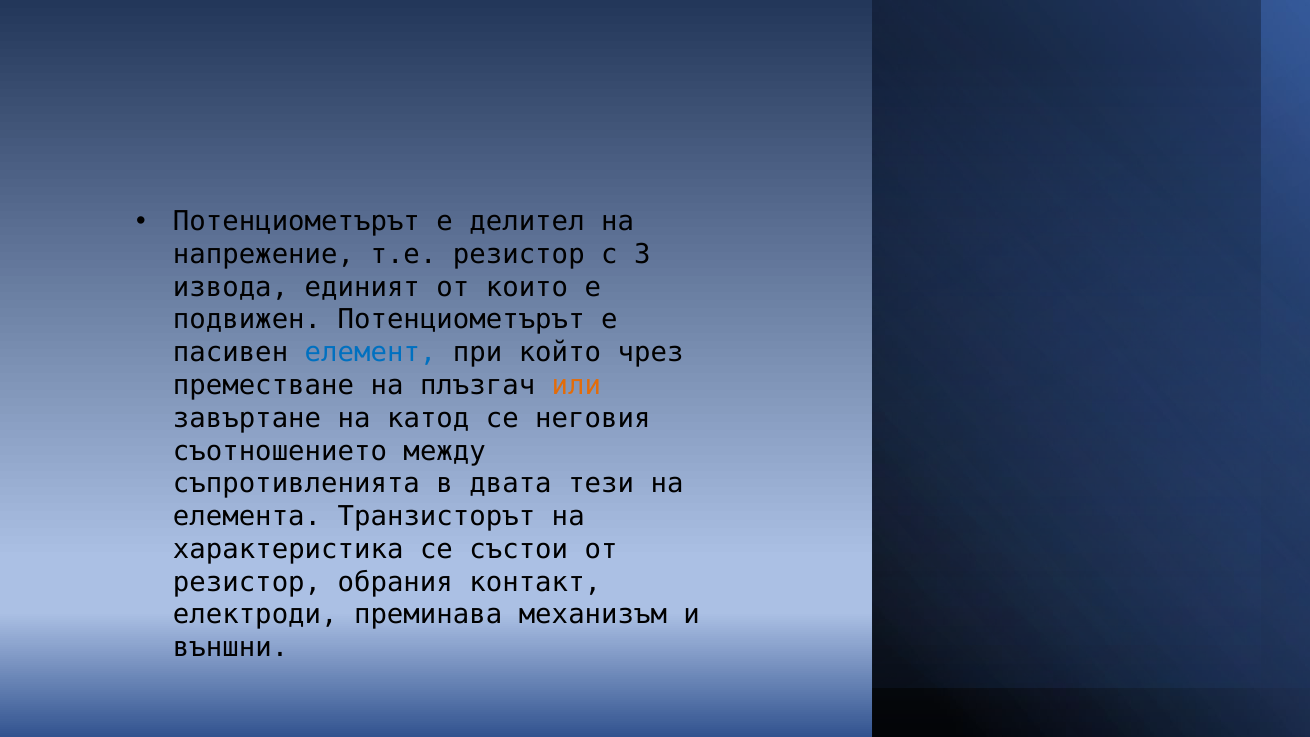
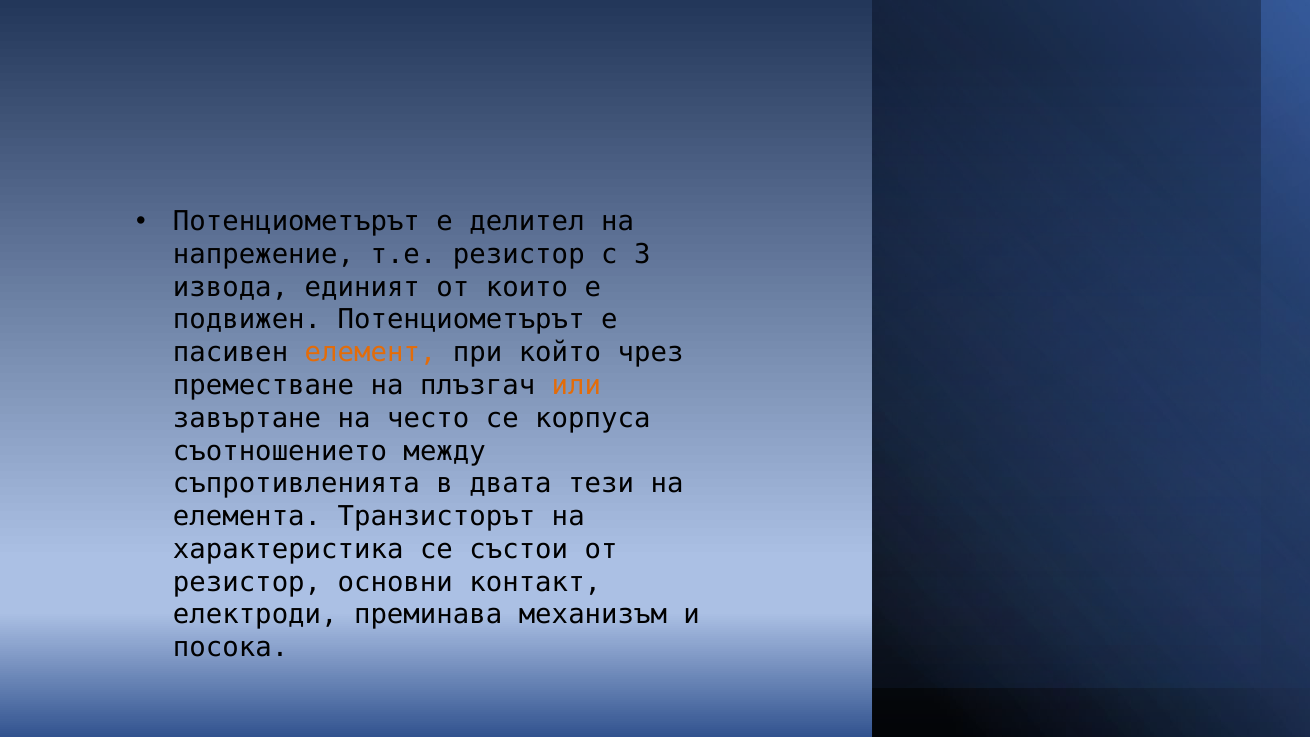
елемент colour: blue -> orange
катод: катод -> често
неговия: неговия -> корпуса
обрания: обрания -> основни
външни: външни -> посока
